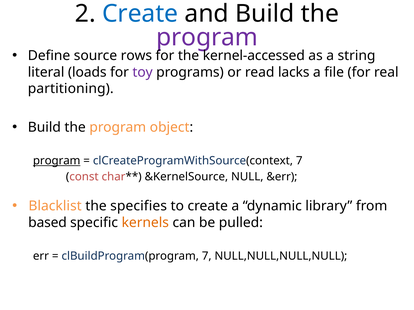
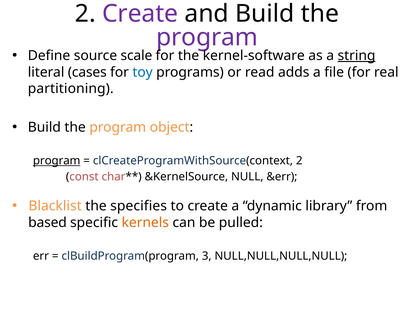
Create at (140, 14) colour: blue -> purple
rows: rows -> scale
kernel-accessed: kernel-accessed -> kernel-software
string underline: none -> present
loads: loads -> cases
toy colour: purple -> blue
lacks: lacks -> adds
clCreateProgramWithSource(context 7: 7 -> 2
clBuildProgram(program 7: 7 -> 3
